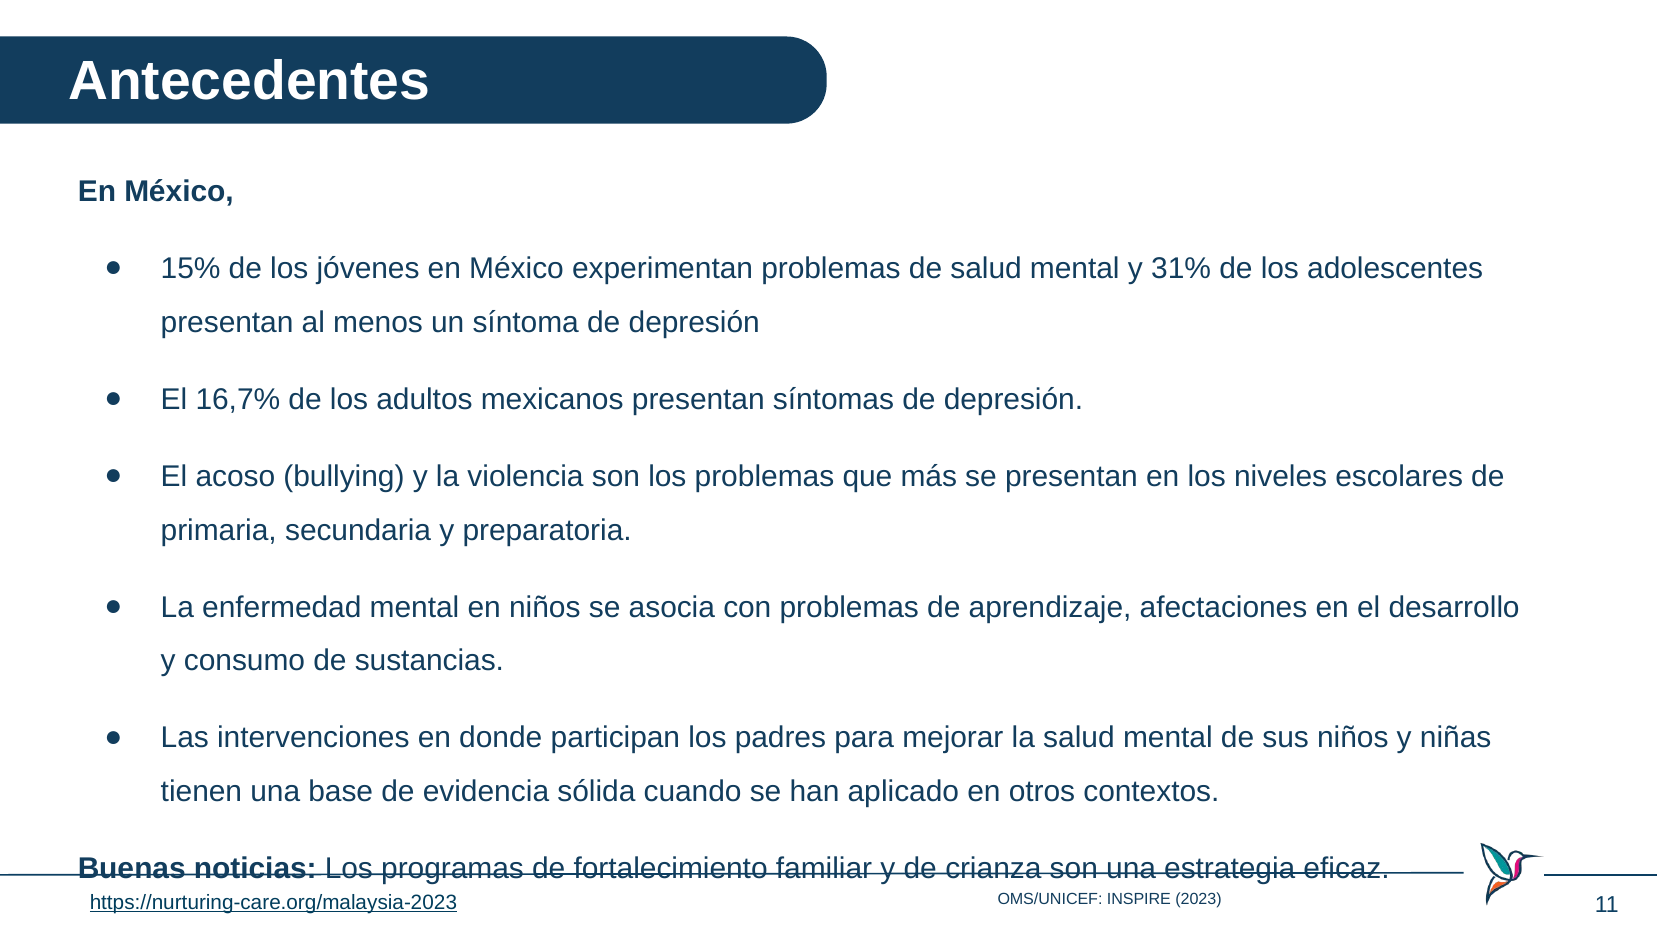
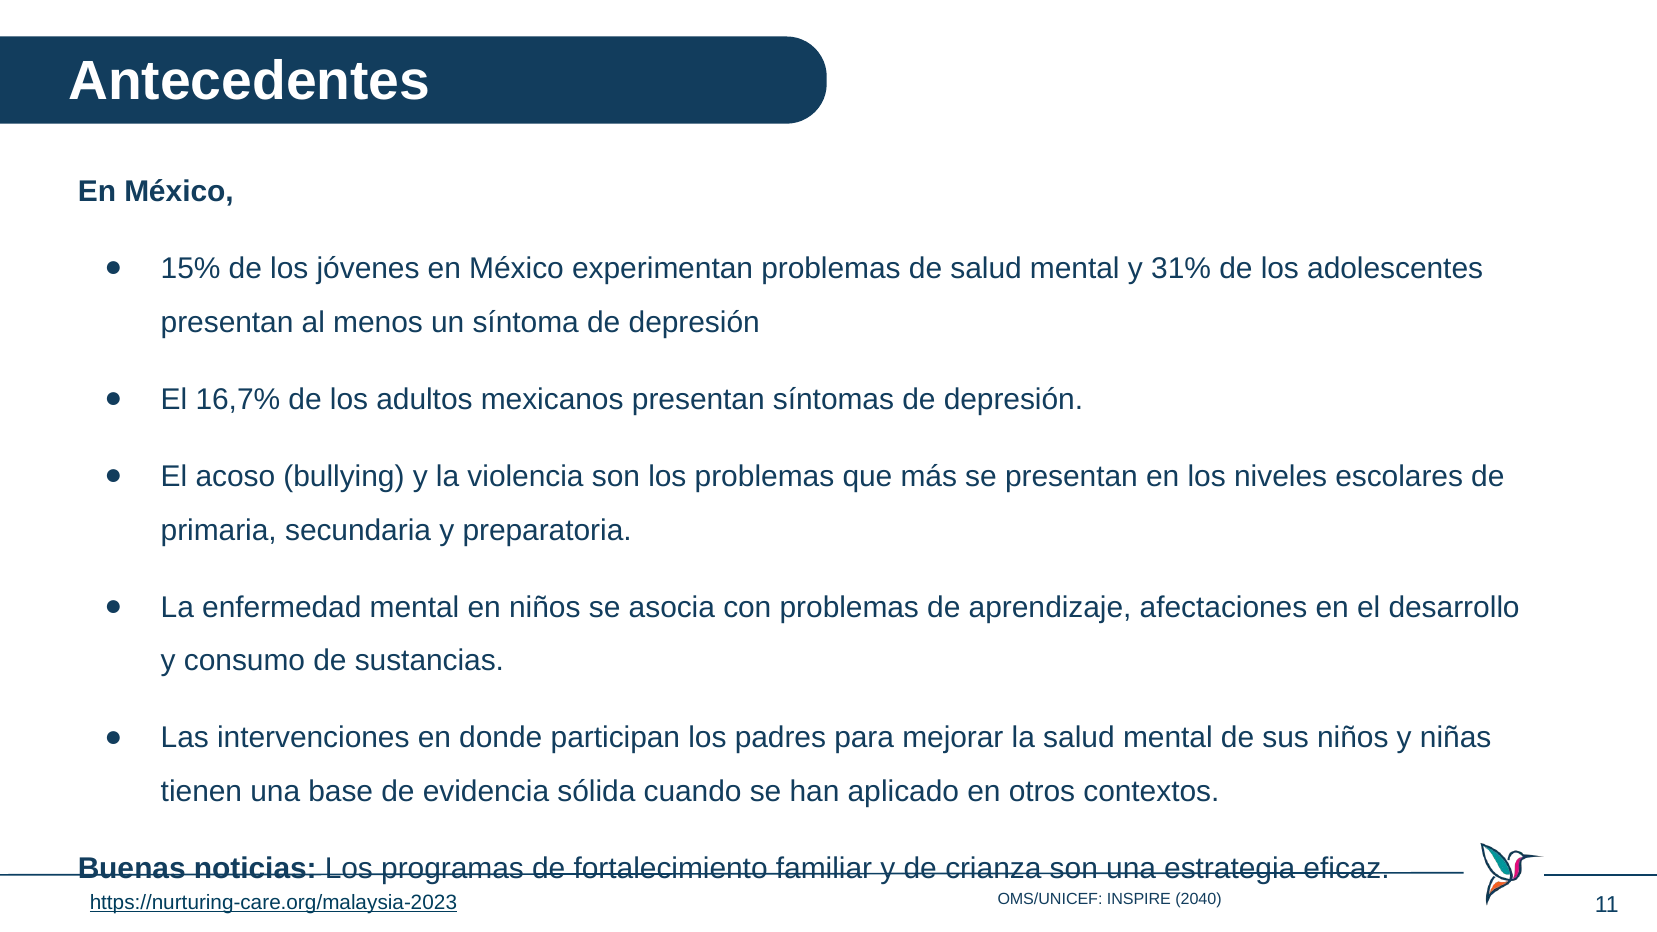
2023: 2023 -> 2040
